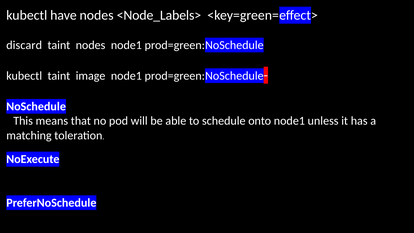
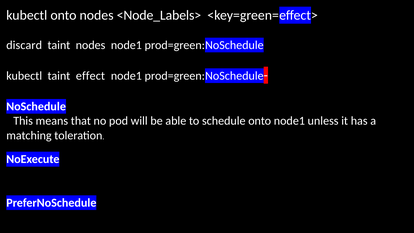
kubectl have: have -> onto
image: image -> effect
